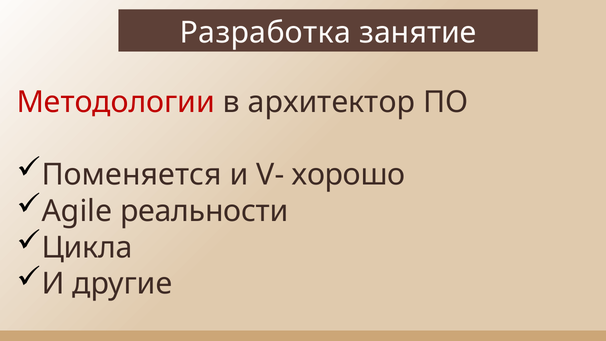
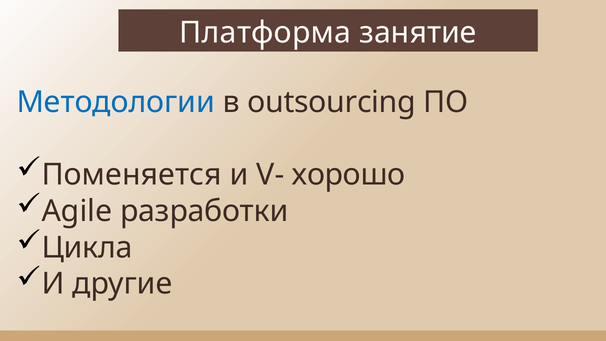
Разработка: Разработка -> Платформа
Методологии colour: red -> blue
архитектор: архитектор -> outsourcing
реальности: реальности -> разработки
